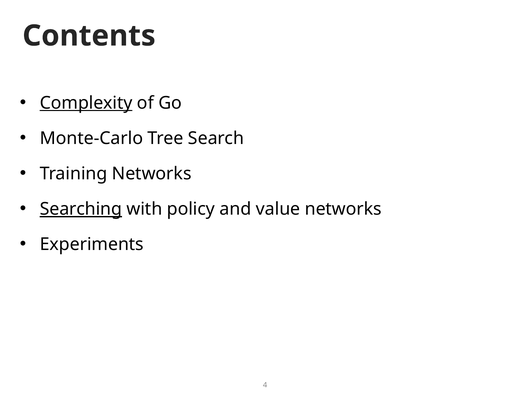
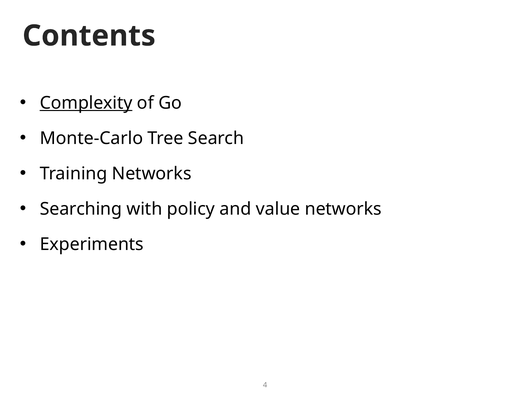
Searching underline: present -> none
